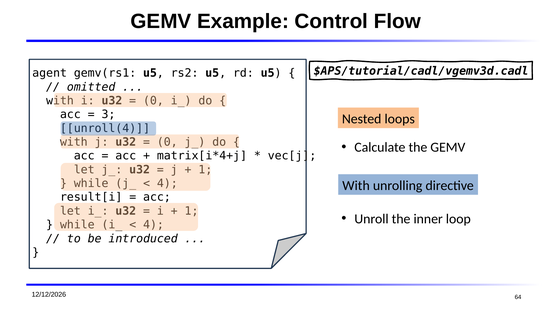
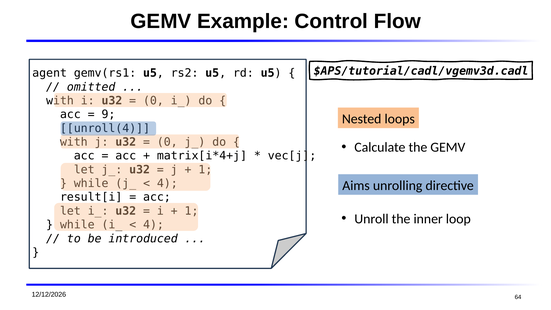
3: 3 -> 9
With at (356, 185): With -> Aims
